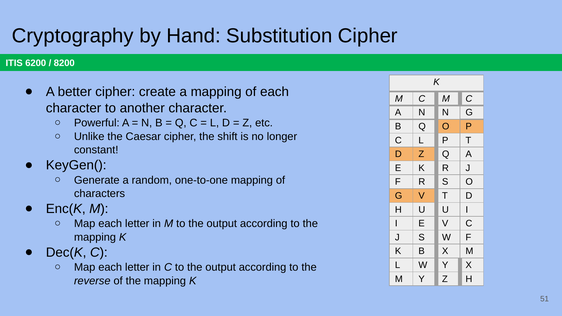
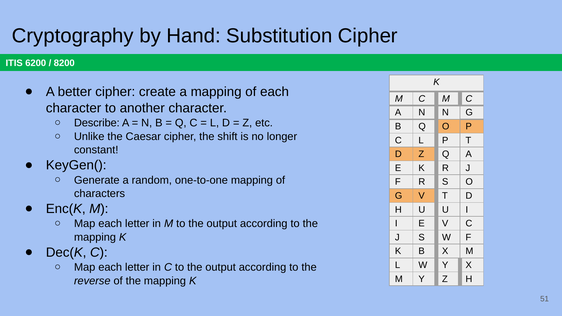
Powerful: Powerful -> Describe
